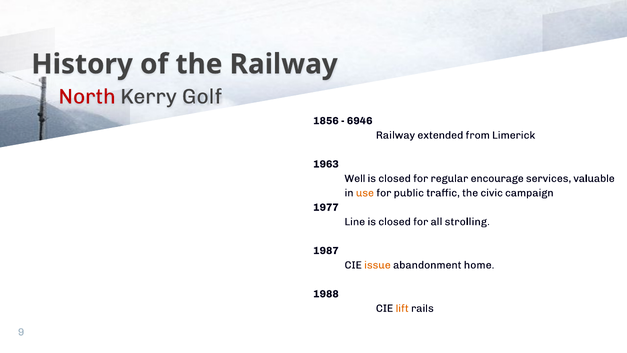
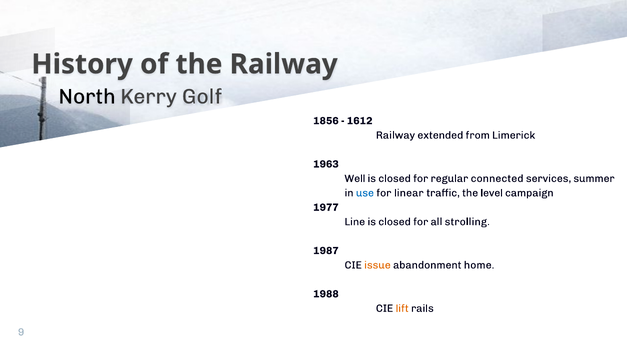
North colour: red -> black
6946: 6946 -> 1612
encourage: encourage -> connected
valuable: valuable -> summer
use colour: orange -> blue
public: public -> linear
civic: civic -> level
